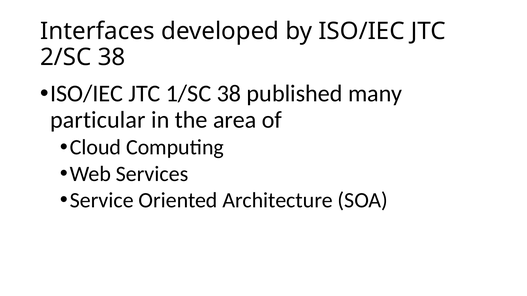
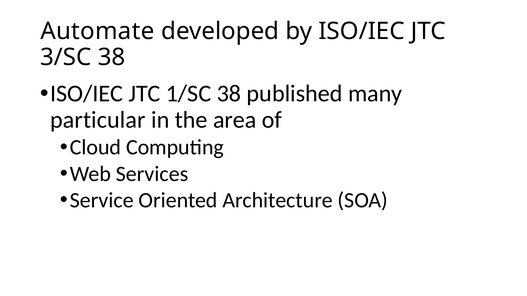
Interfaces: Interfaces -> Automate
2/SC: 2/SC -> 3/SC
